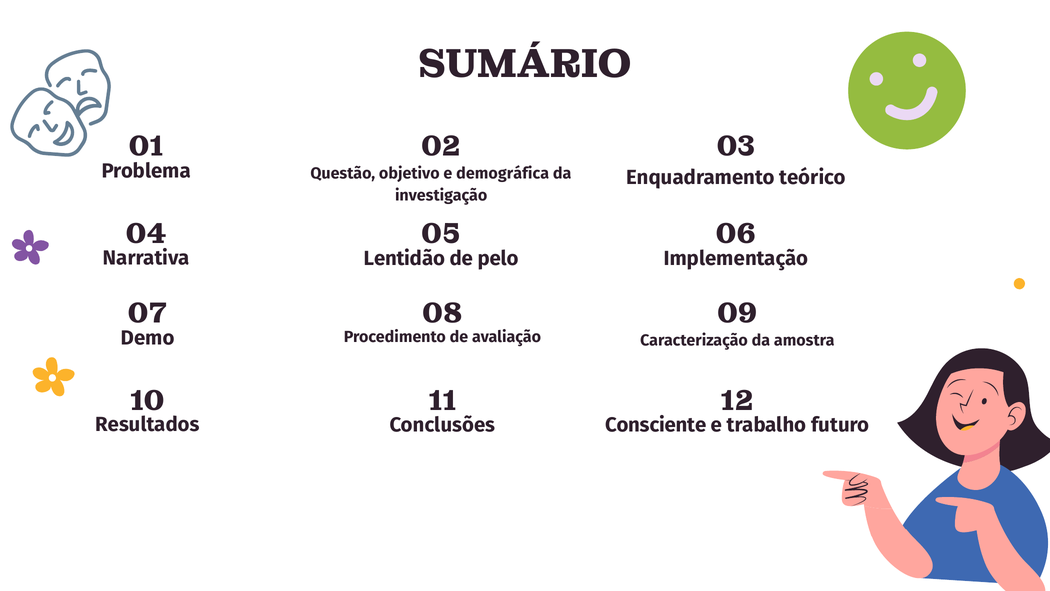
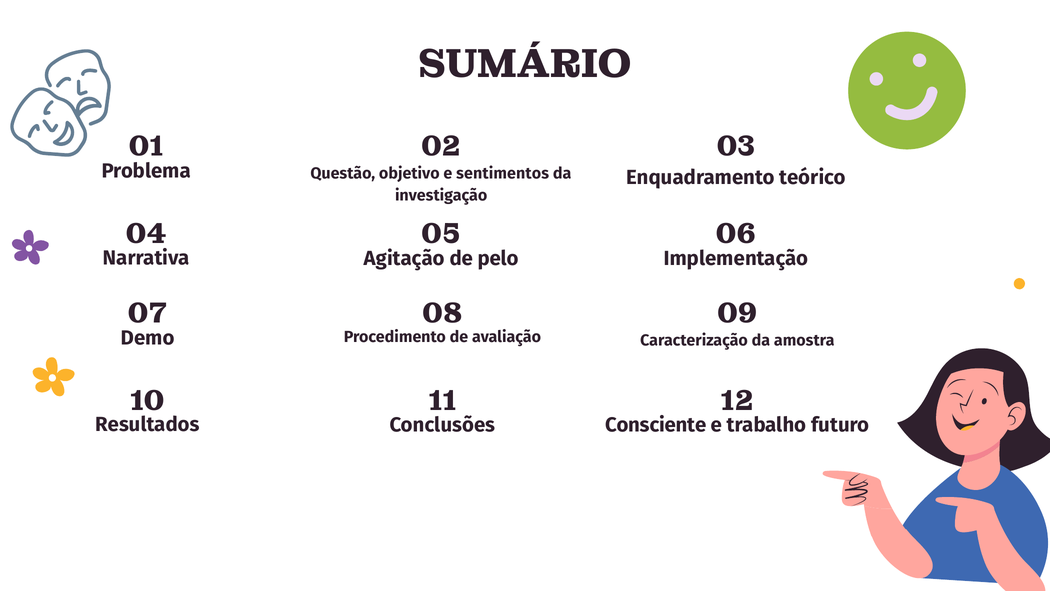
demográfica: demográfica -> sentimentos
Lentidão: Lentidão -> Agitação
